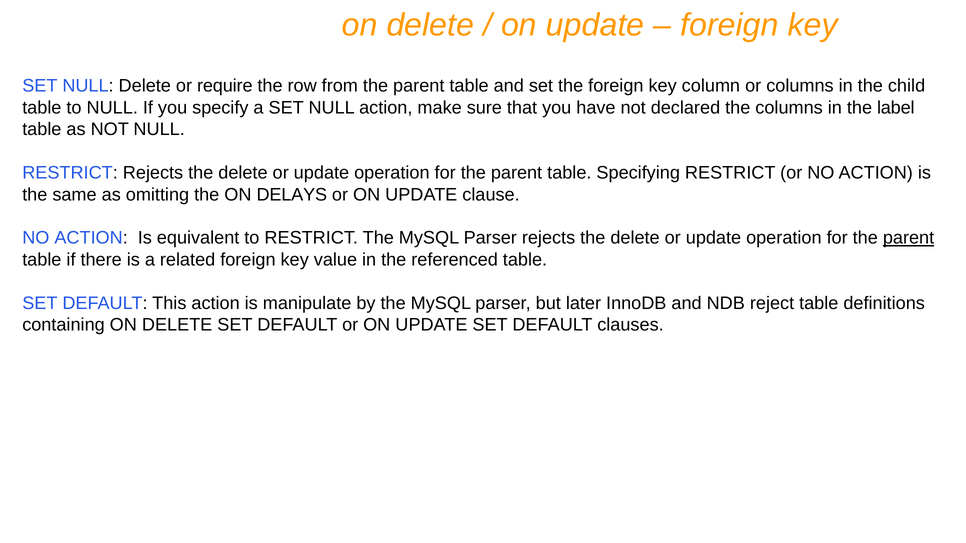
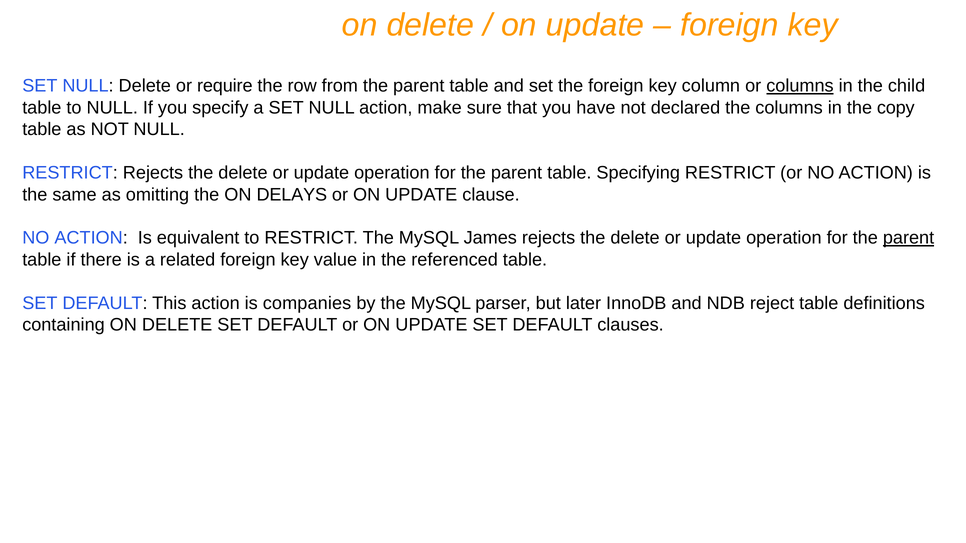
columns at (800, 86) underline: none -> present
label: label -> copy
RESTRICT The MySQL Parser: Parser -> James
manipulate: manipulate -> companies
